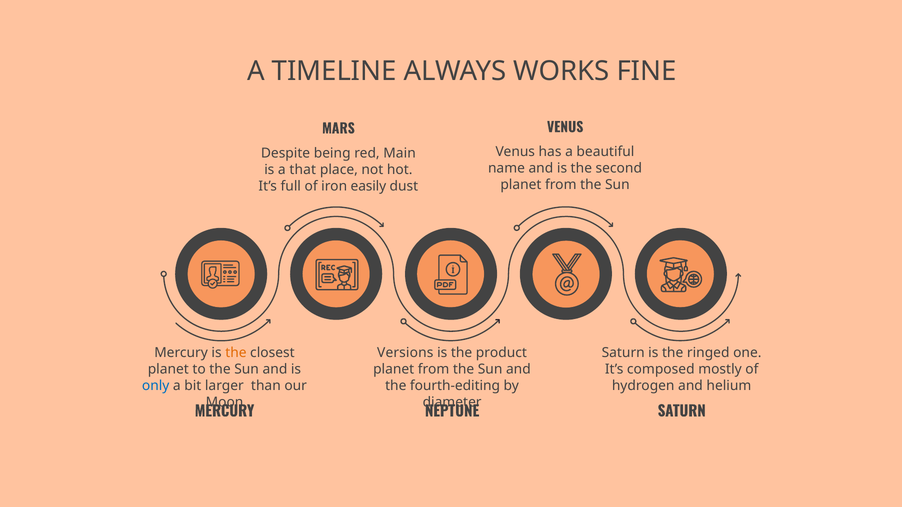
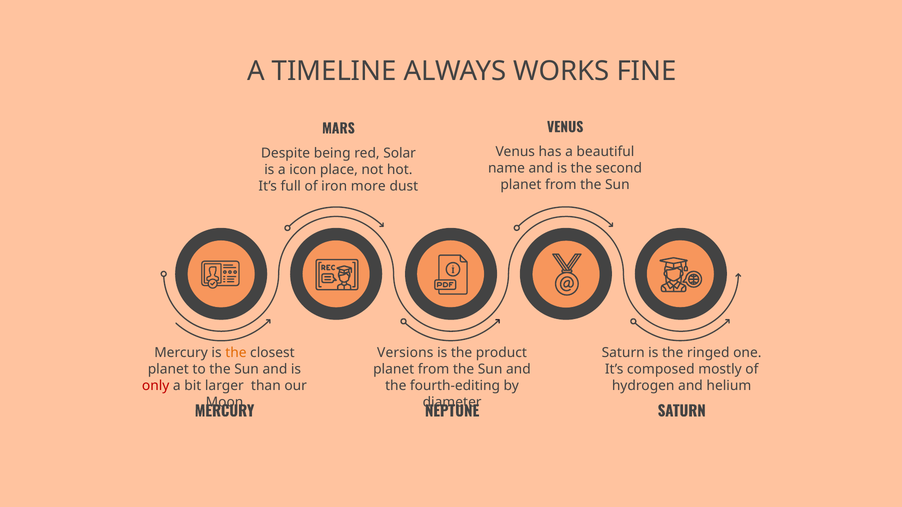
Main: Main -> Solar
that: that -> icon
easily: easily -> more
only colour: blue -> red
